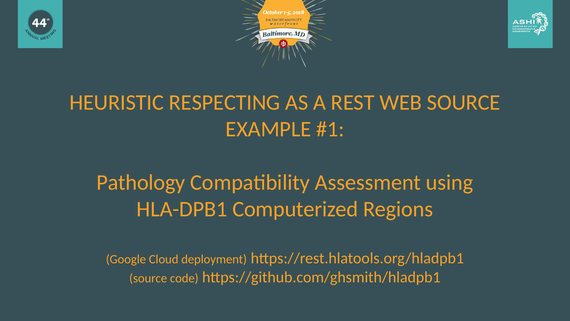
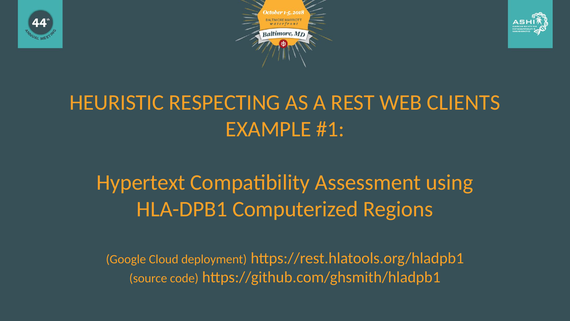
WEB SOURCE: SOURCE -> CLIENTS
Pathology: Pathology -> Hypertext
